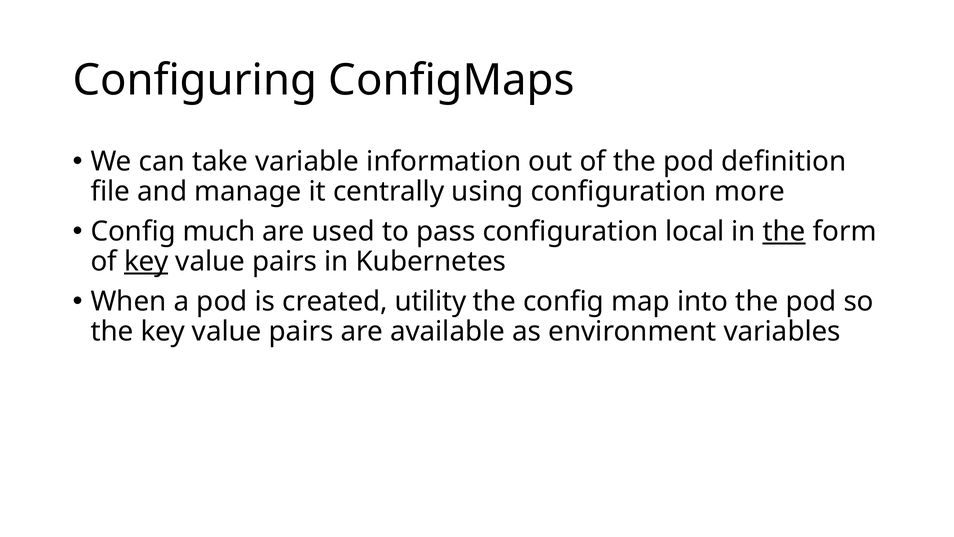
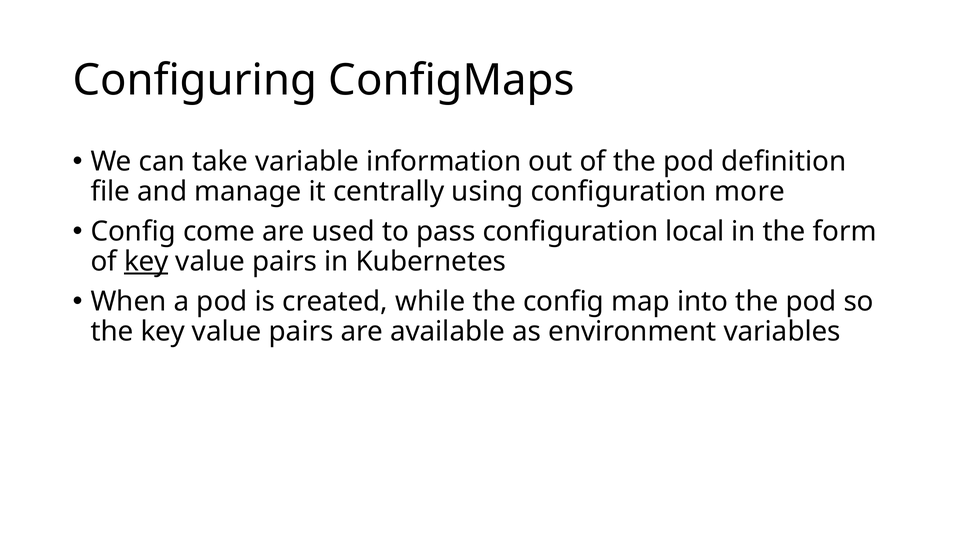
much: much -> come
the at (784, 231) underline: present -> none
utility: utility -> while
